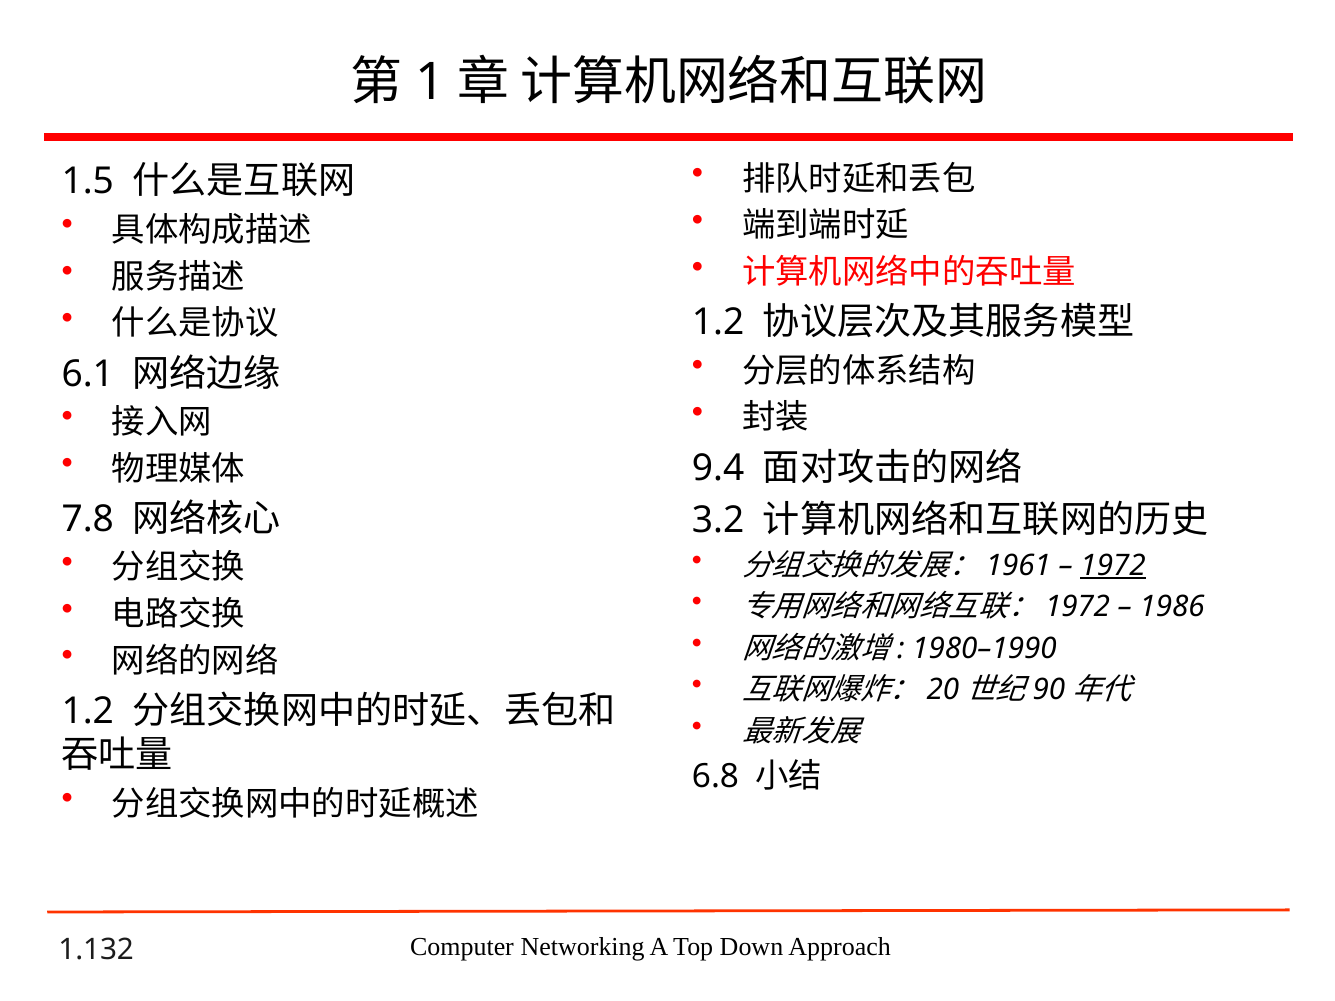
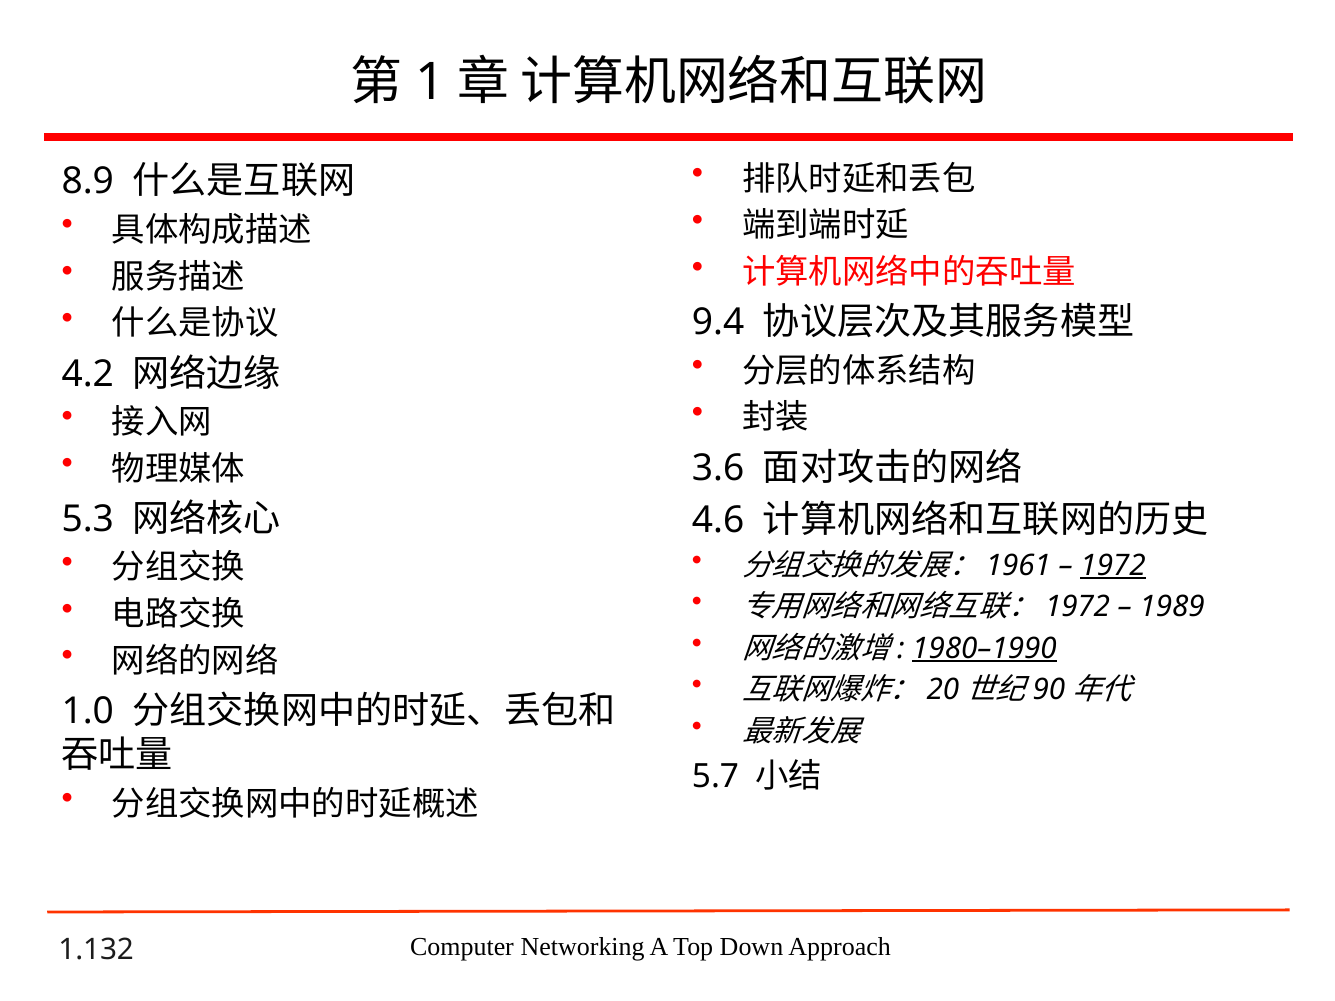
1.5: 1.5 -> 8.9
1.2 at (718, 323): 1.2 -> 9.4
6.1: 6.1 -> 4.2
9.4: 9.4 -> 3.6
7.8: 7.8 -> 5.3
3.2: 3.2 -> 4.6
1986: 1986 -> 1989
1980–1990 underline: none -> present
1.2 at (88, 711): 1.2 -> 1.0
6.8: 6.8 -> 5.7
